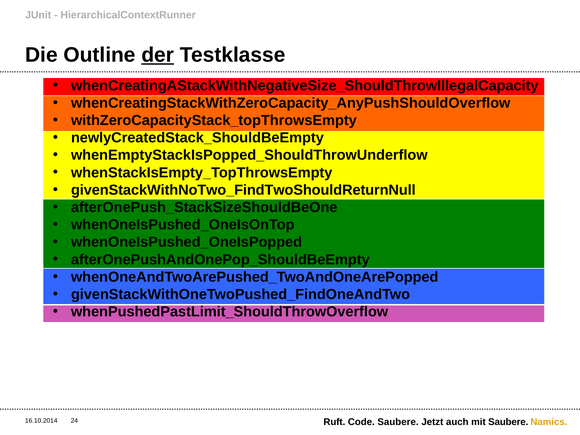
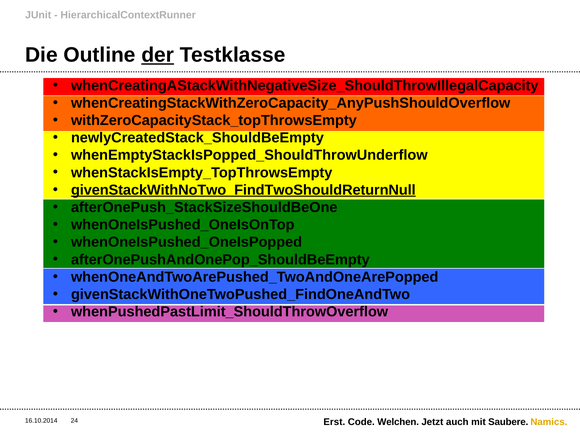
givenStackWithNoTwo_FindTwoShouldReturnNull underline: none -> present
Ruft: Ruft -> Erst
Code Saubere: Saubere -> Welchen
